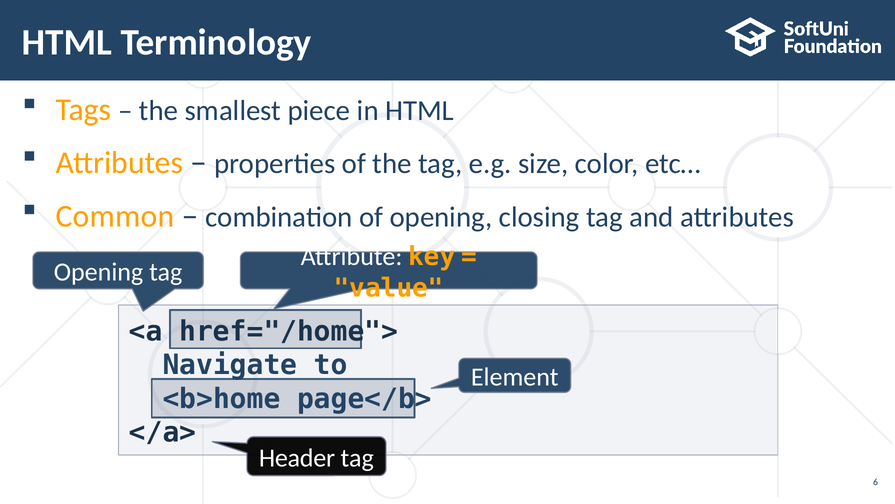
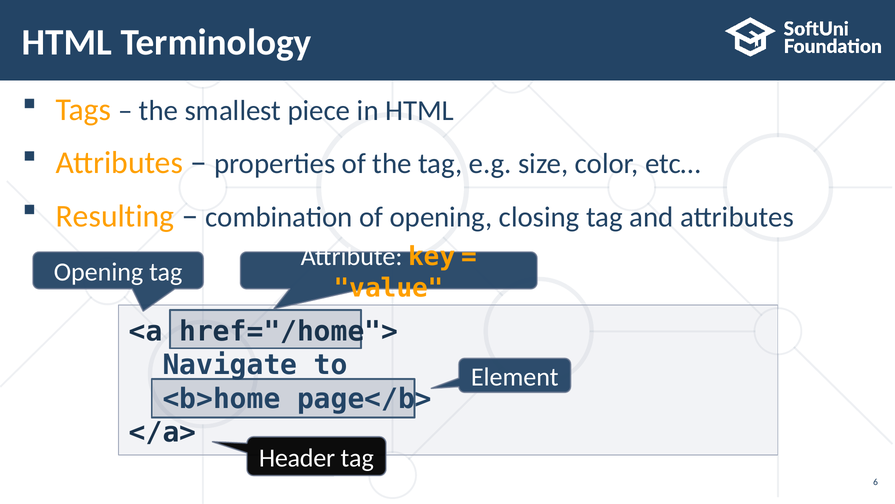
Common: Common -> Resulting
